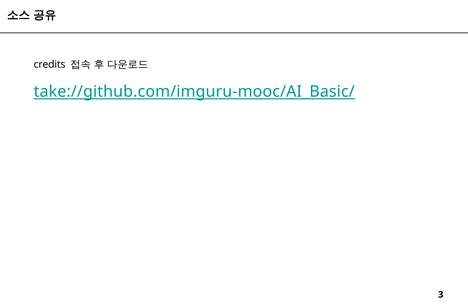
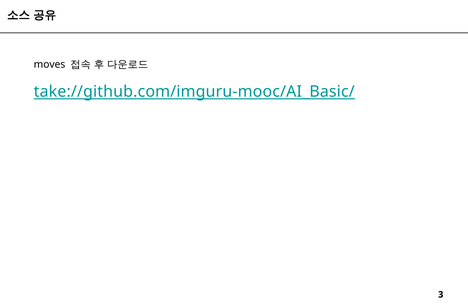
credits: credits -> moves
